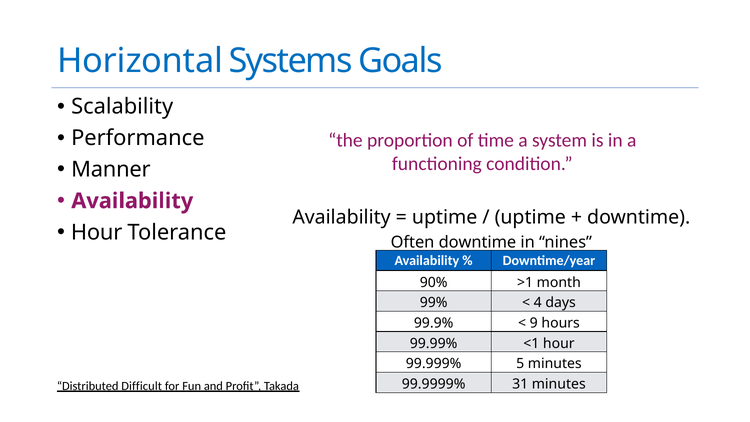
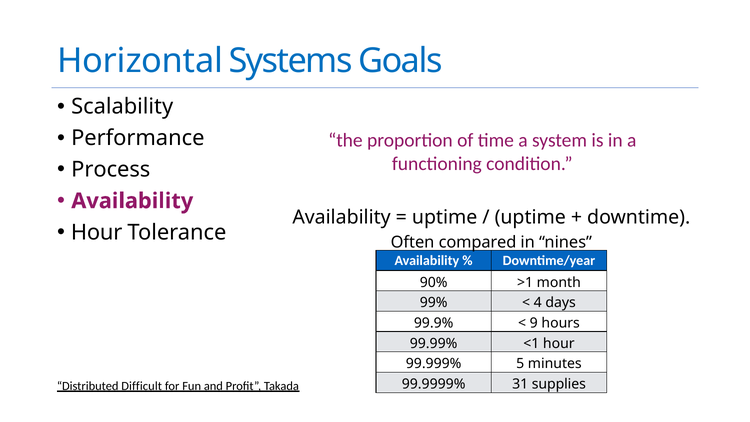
Manner: Manner -> Process
Often downtime: downtime -> compared
31 minutes: minutes -> supplies
